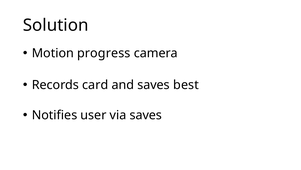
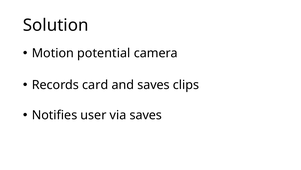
progress: progress -> potential
best: best -> clips
